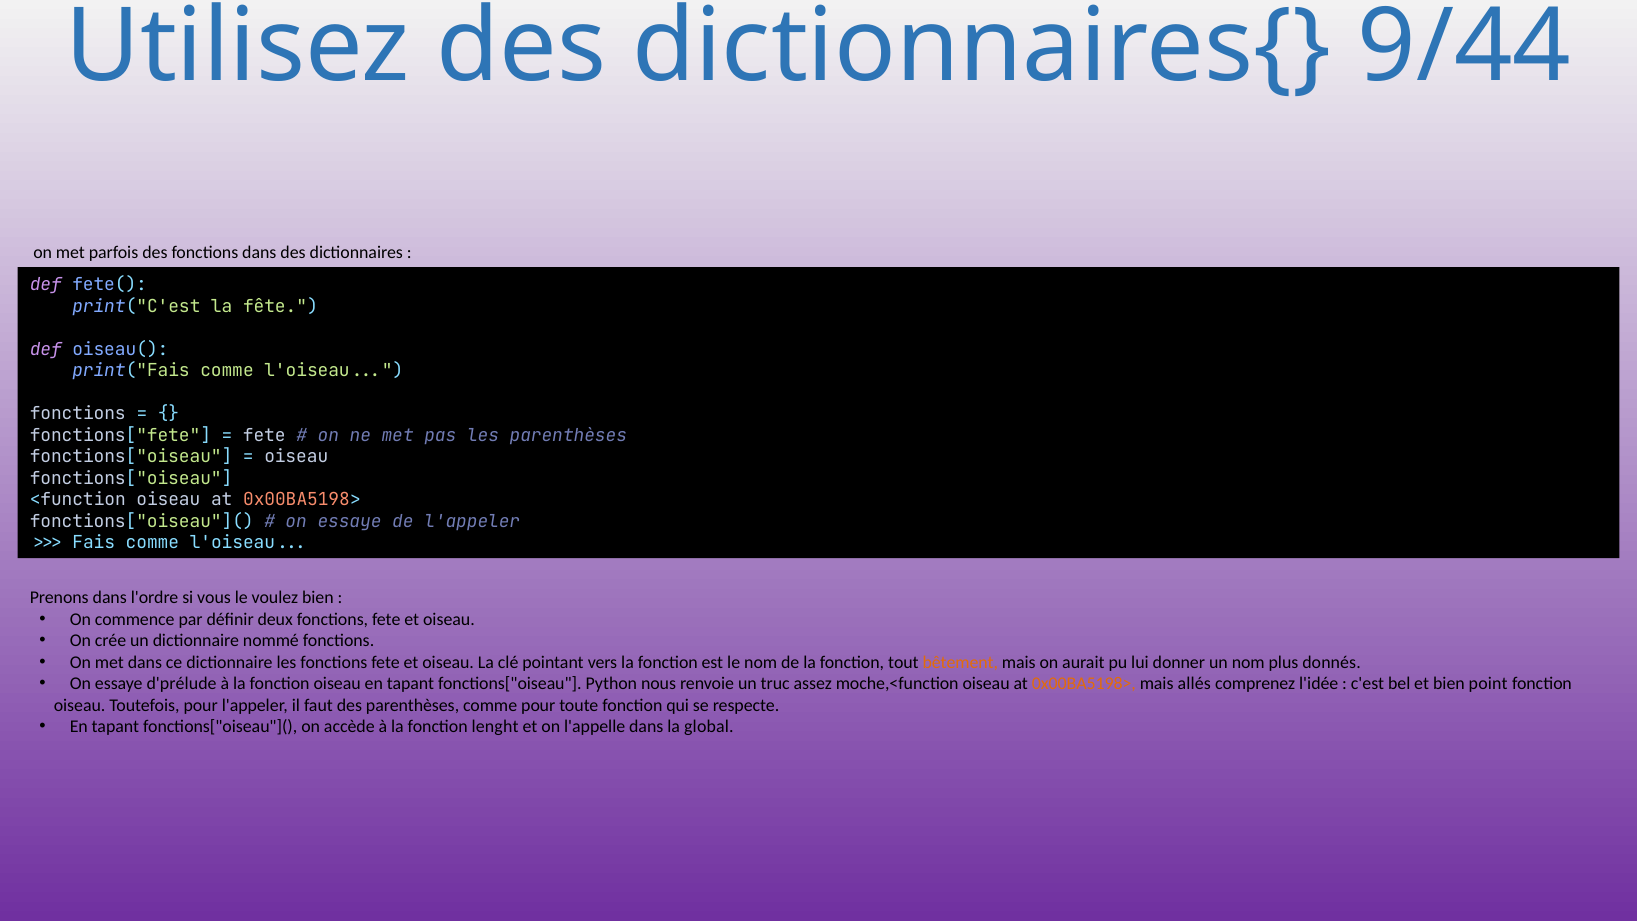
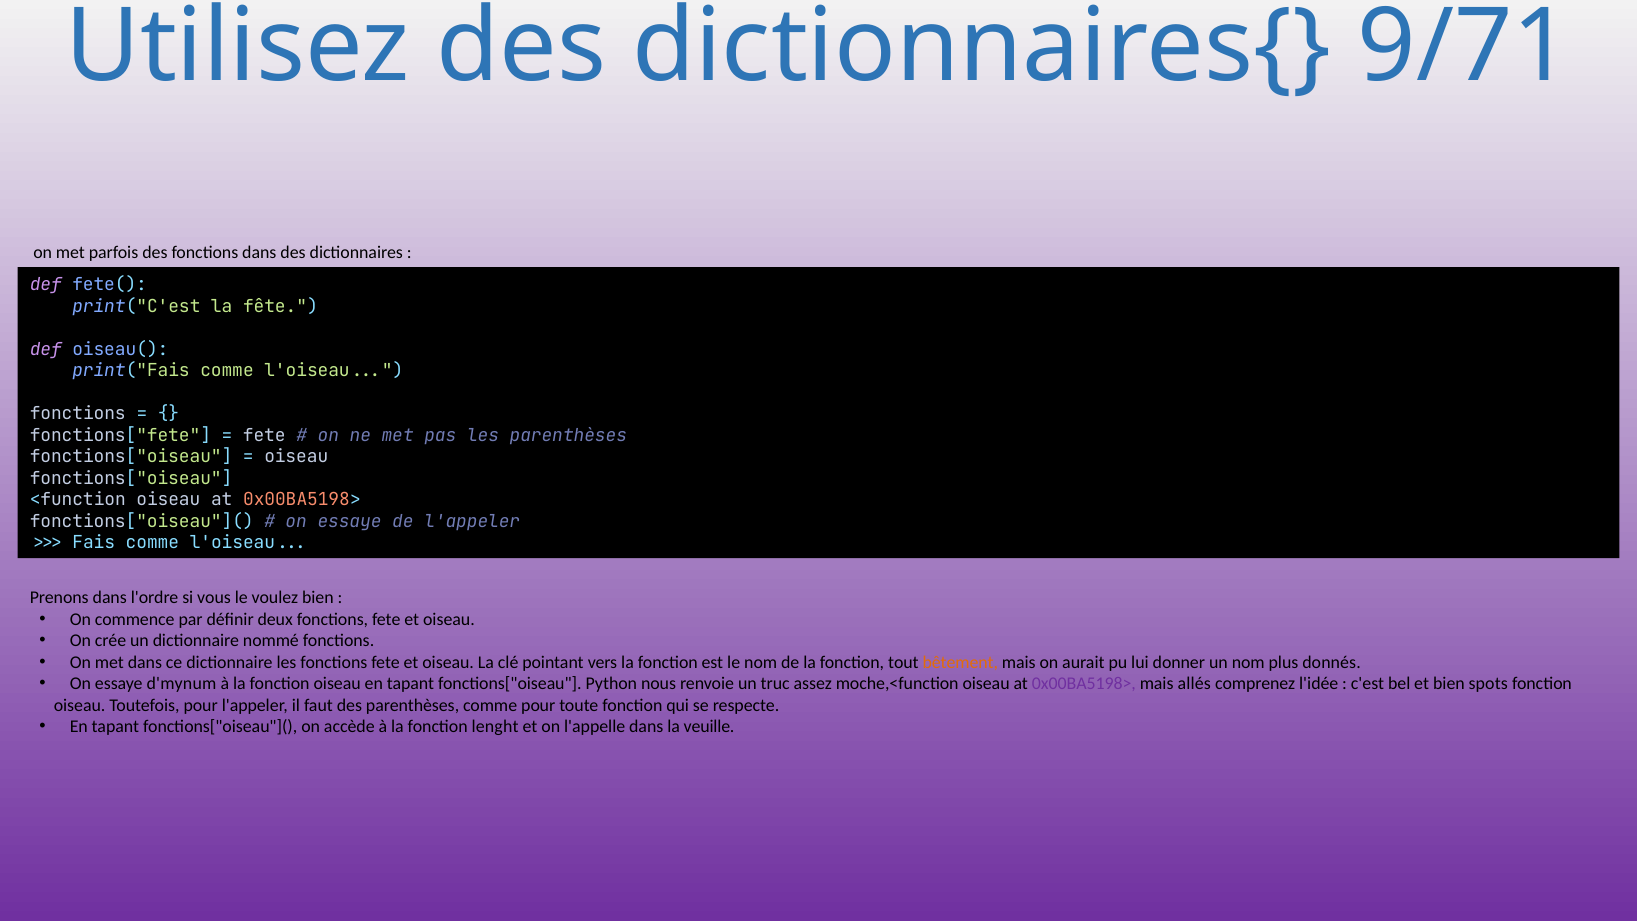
9/44: 9/44 -> 9/71
d'prélude: d'prélude -> d'mynum
0x00BA5198> at (1084, 684) colour: orange -> purple
point: point -> spots
global: global -> veuille
